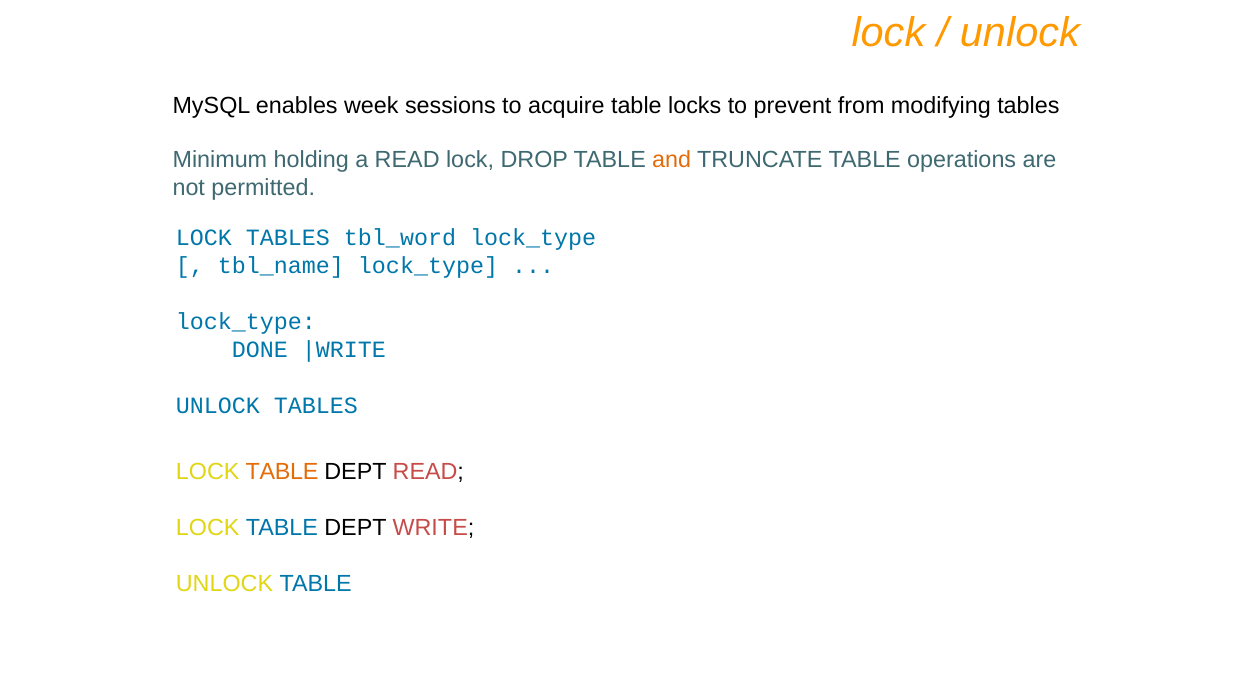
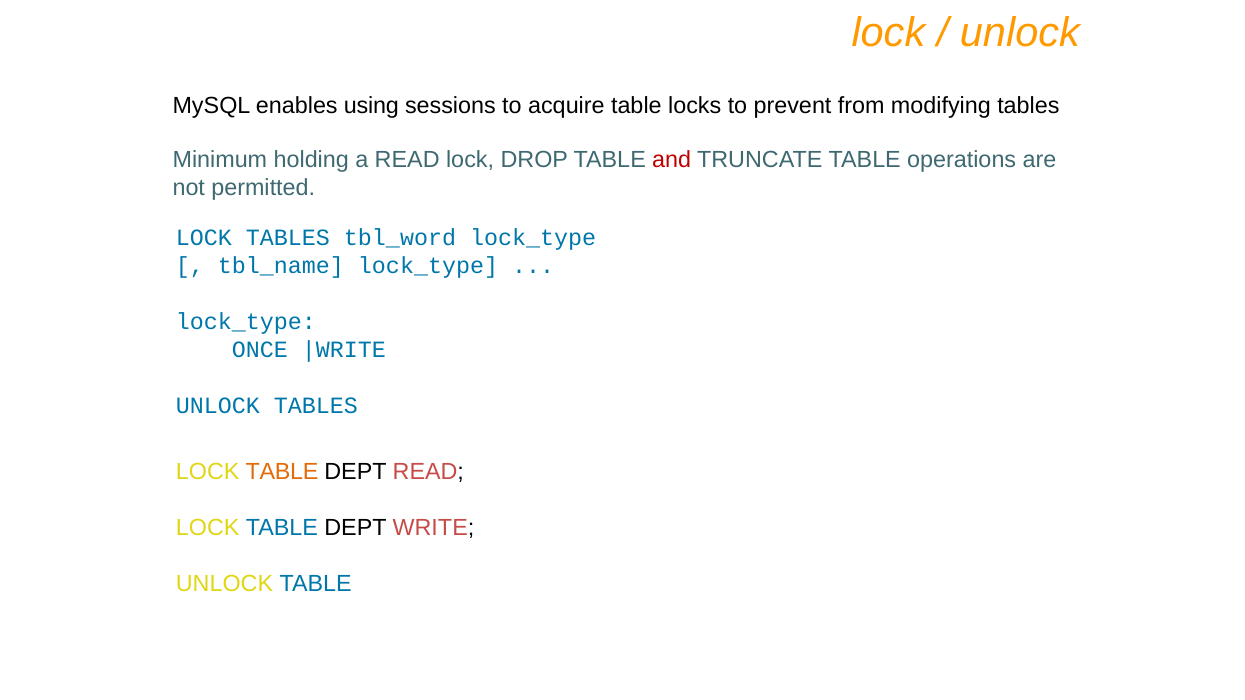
week: week -> using
and colour: orange -> red
DONE: DONE -> ONCE
